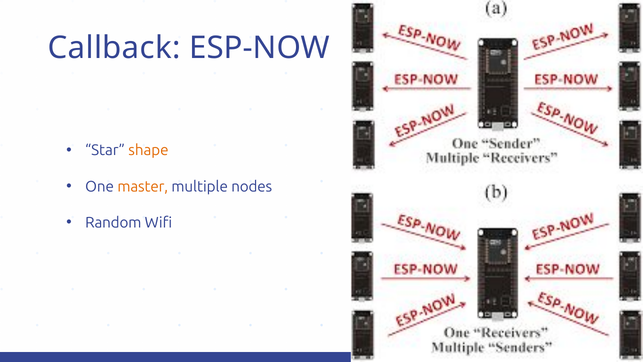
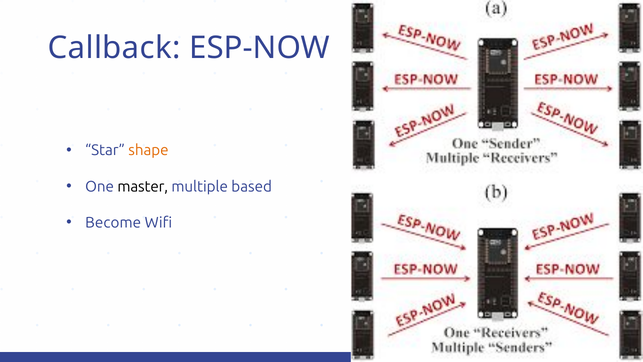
master colour: orange -> black
nodes: nodes -> based
Random: Random -> Become
